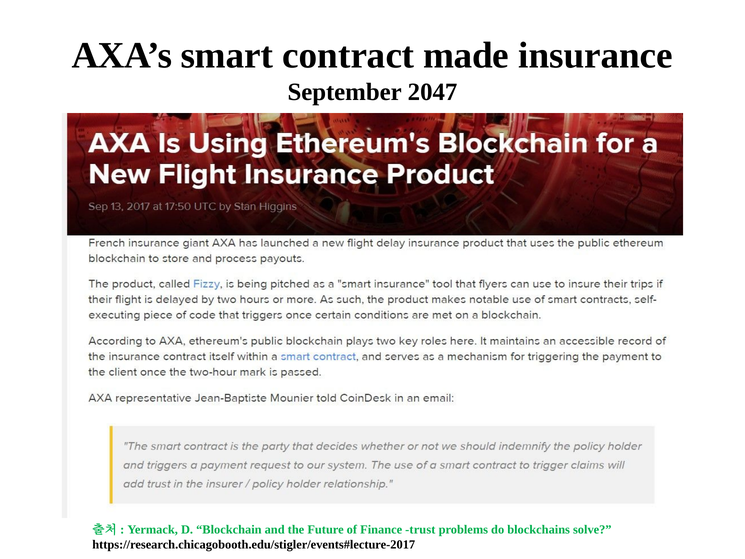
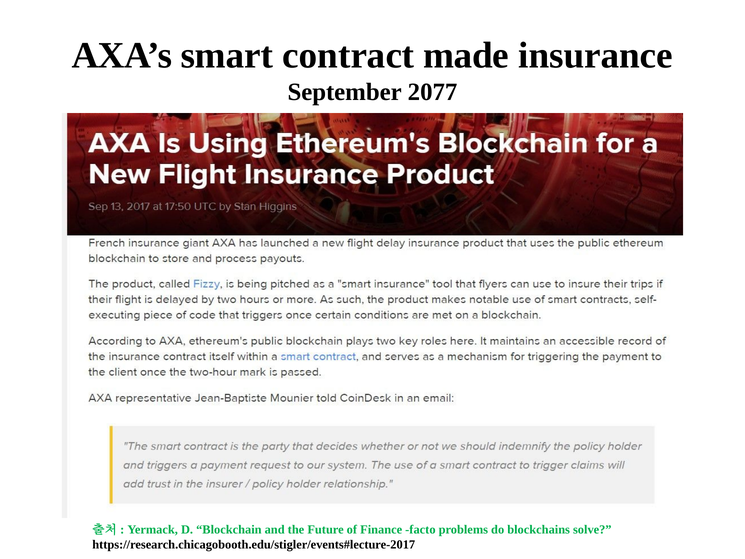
2047: 2047 -> 2077
trust: trust -> facto
